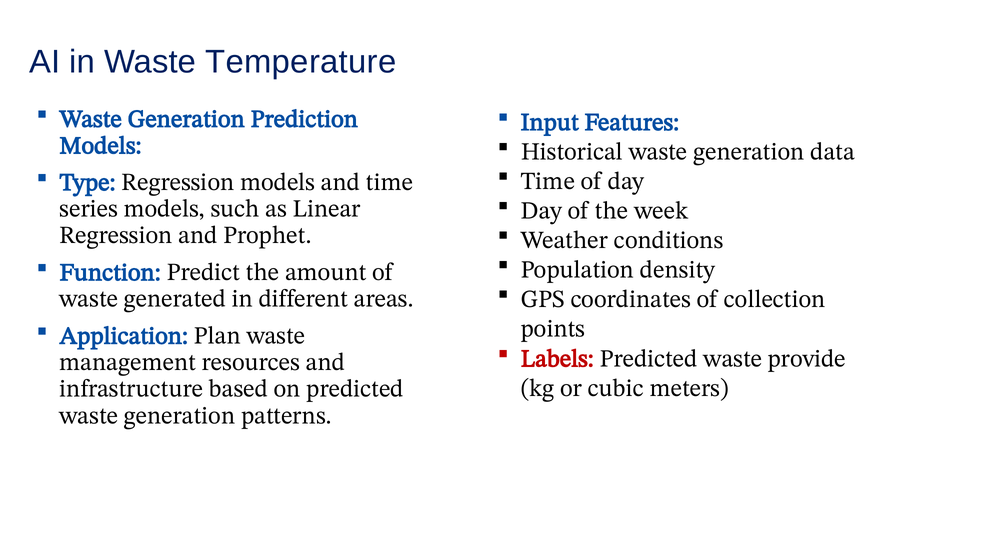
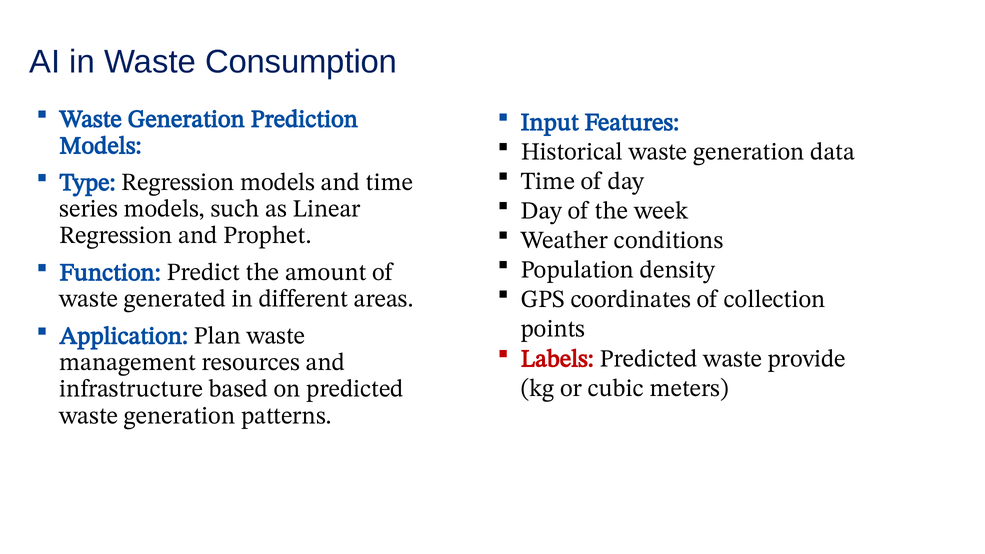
Temperature: Temperature -> Consumption
